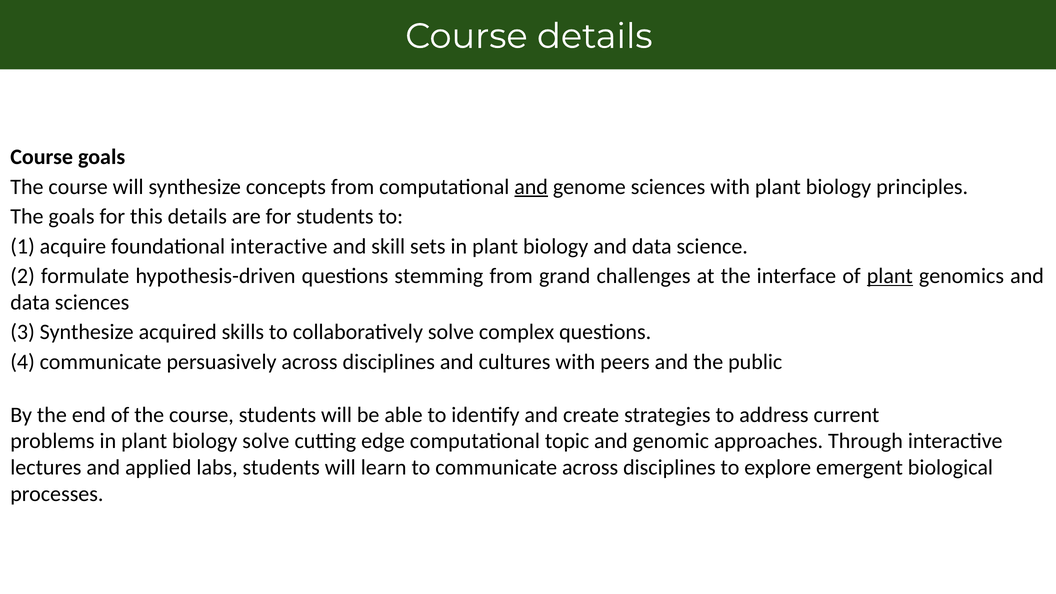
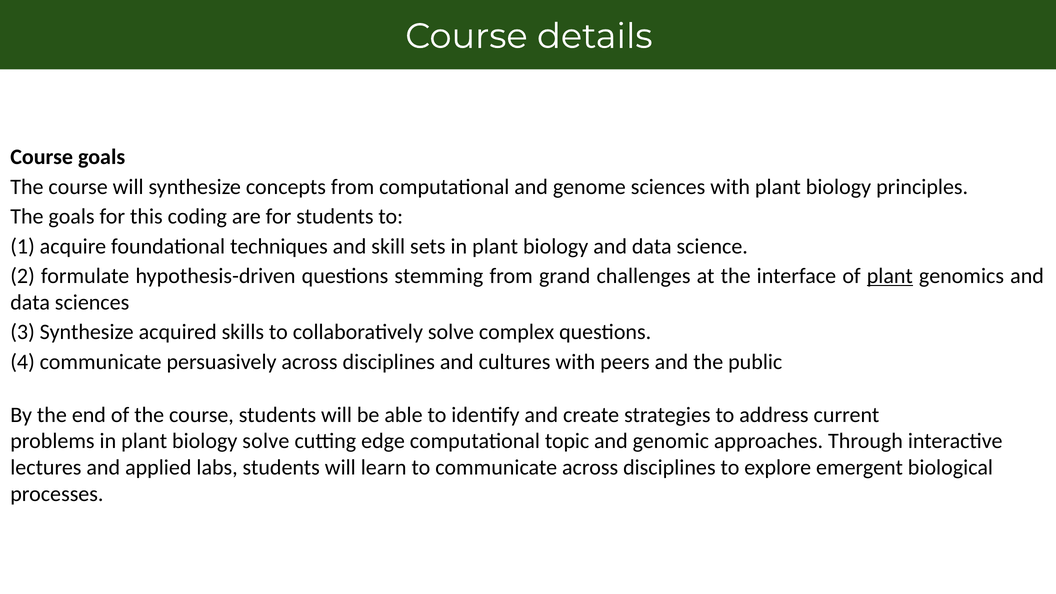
and at (531, 187) underline: present -> none
this details: details -> coding
foundational interactive: interactive -> techniques
